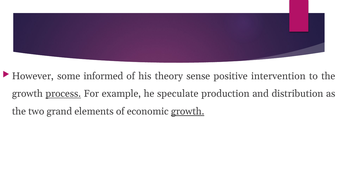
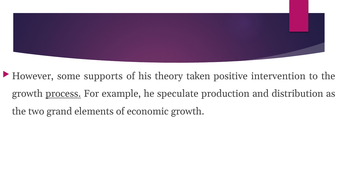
informed: informed -> supports
sense: sense -> taken
growth at (188, 111) underline: present -> none
